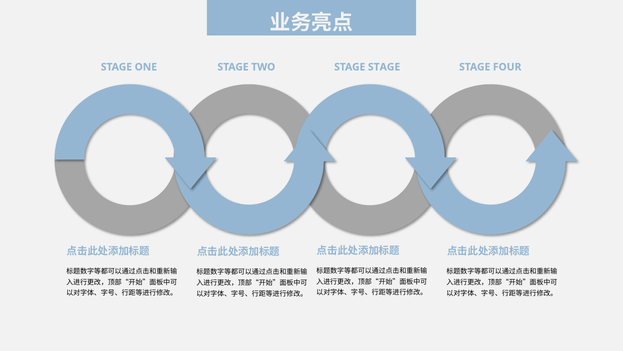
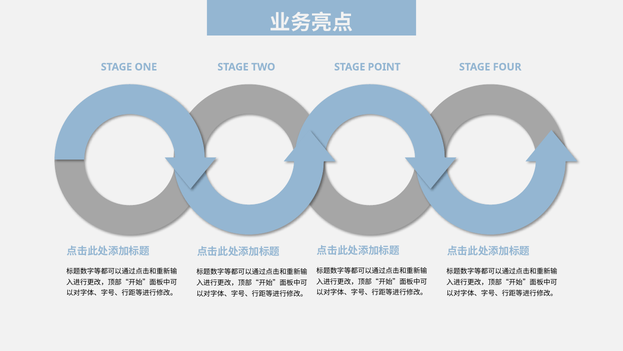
TWO STAGE STAGE: STAGE -> POINT
